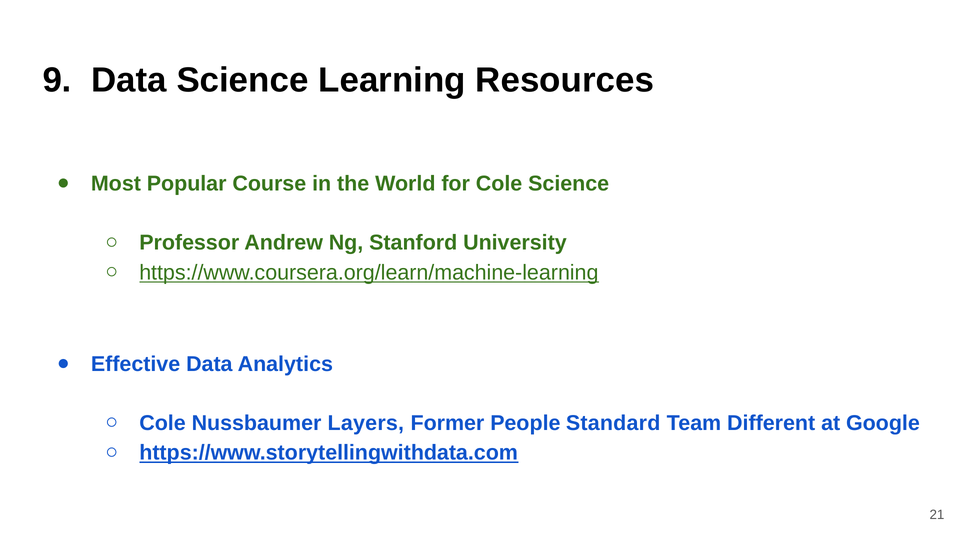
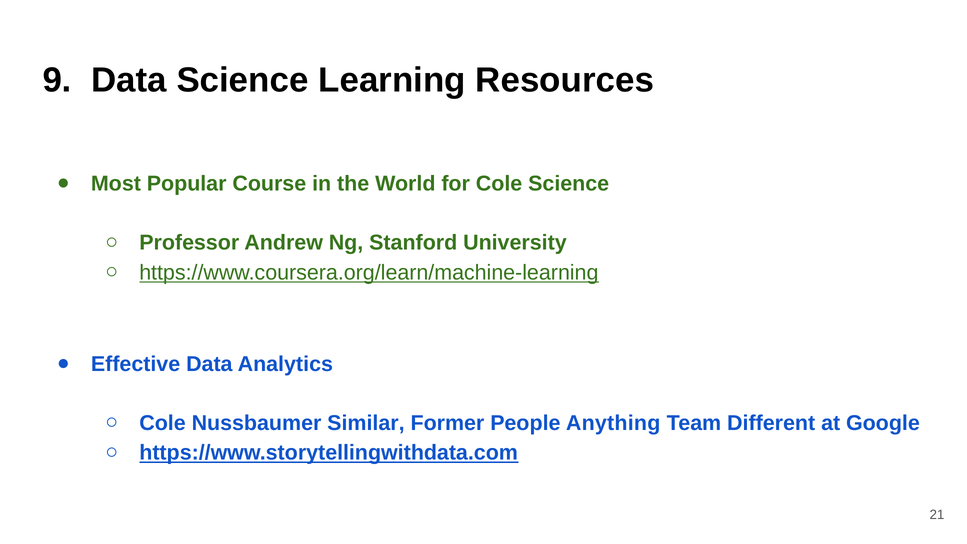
Layers: Layers -> Similar
Standard: Standard -> Anything
